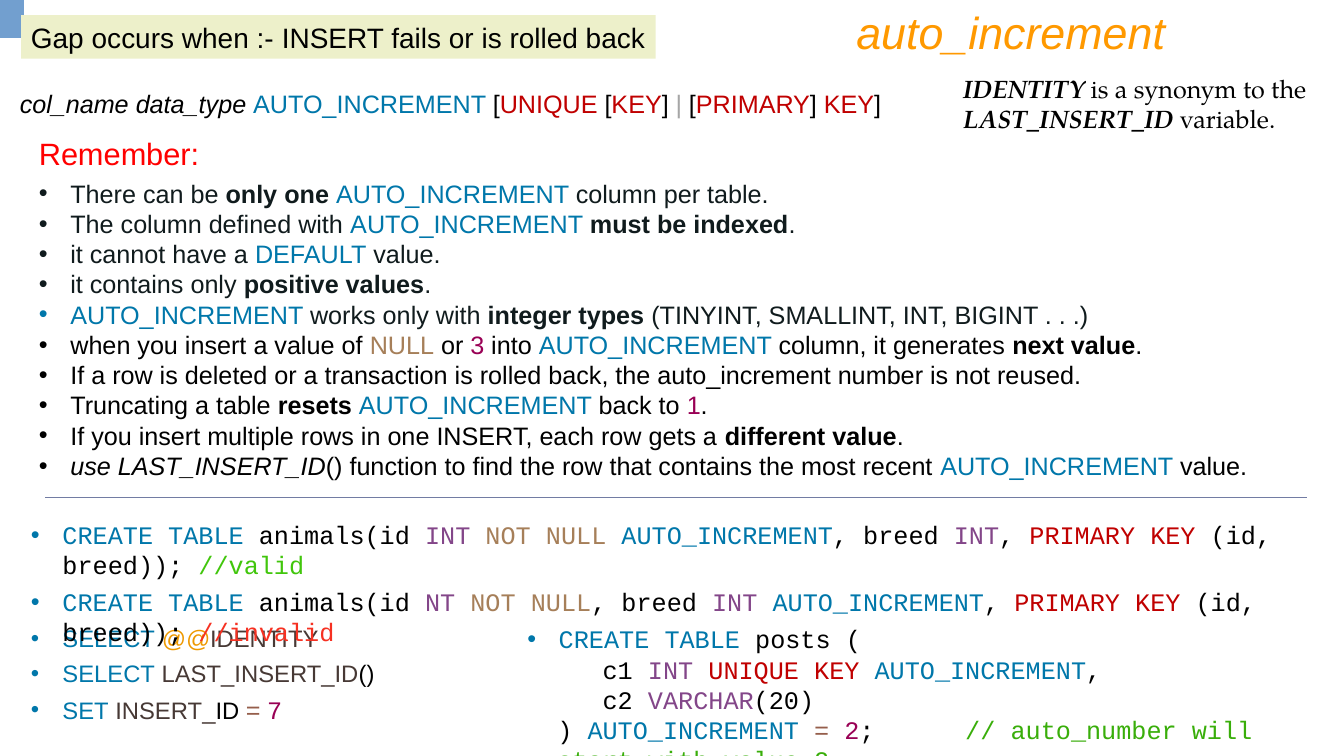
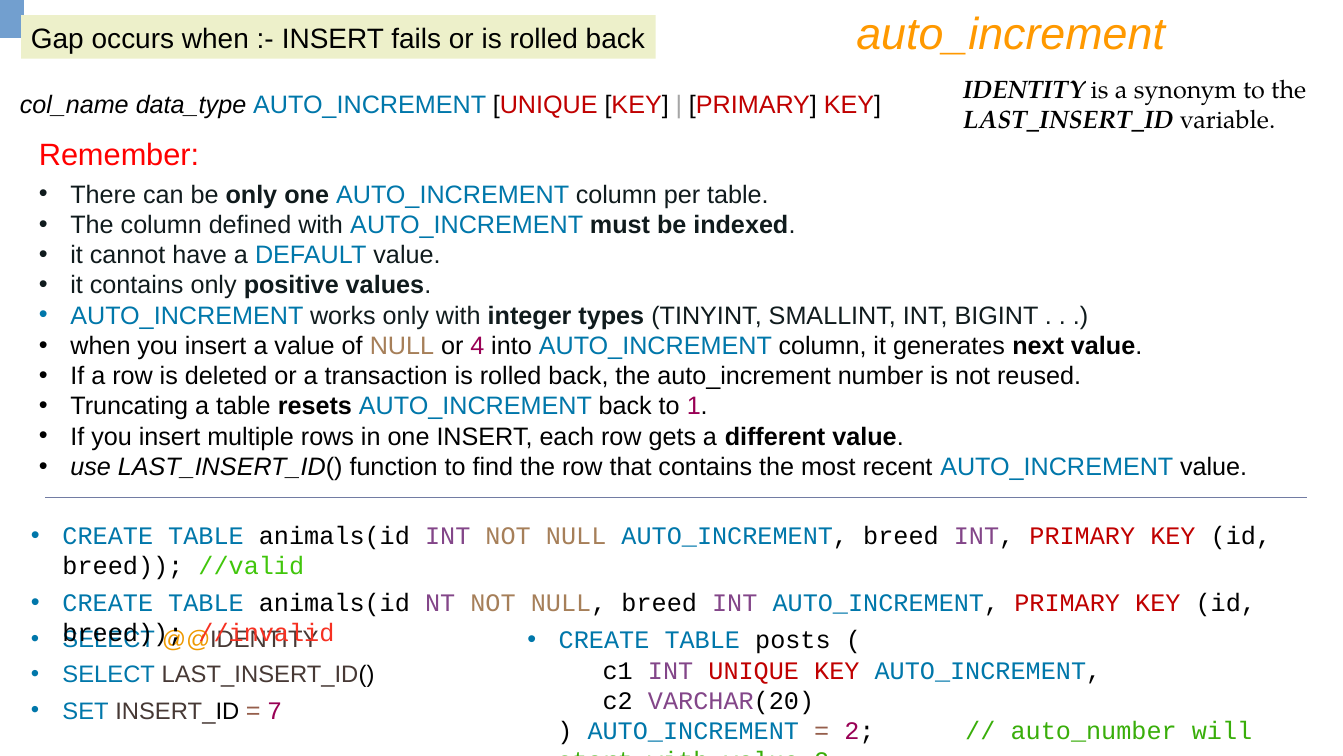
3: 3 -> 4
